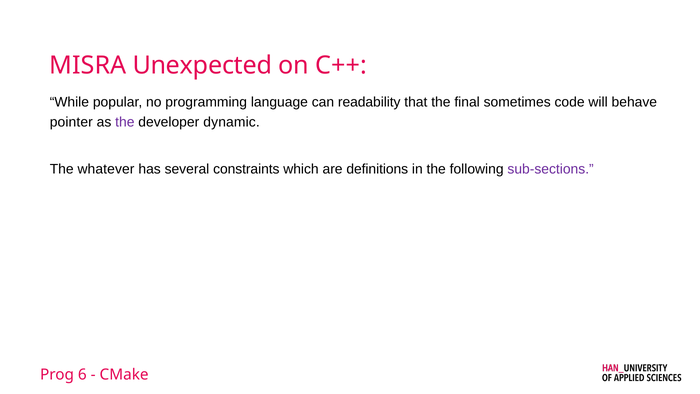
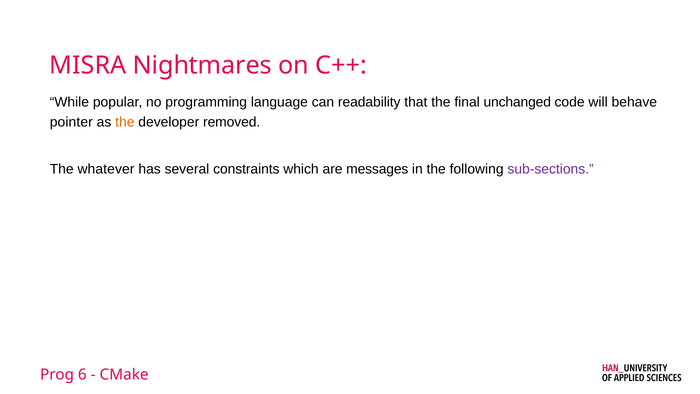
Unexpected: Unexpected -> Nightmares
sometimes: sometimes -> unchanged
the at (125, 122) colour: purple -> orange
dynamic: dynamic -> removed
definitions: definitions -> messages
